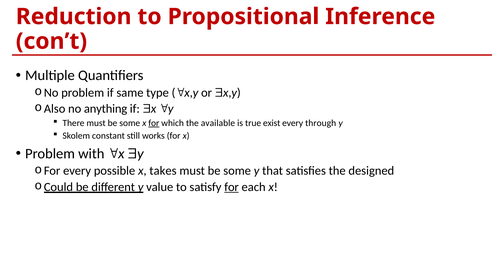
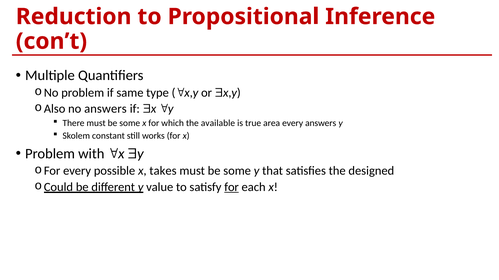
no anything: anything -> answers
for at (154, 123) underline: present -> none
exist: exist -> area
every through: through -> answers
